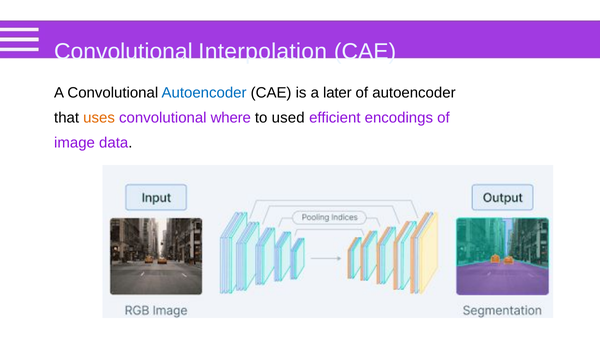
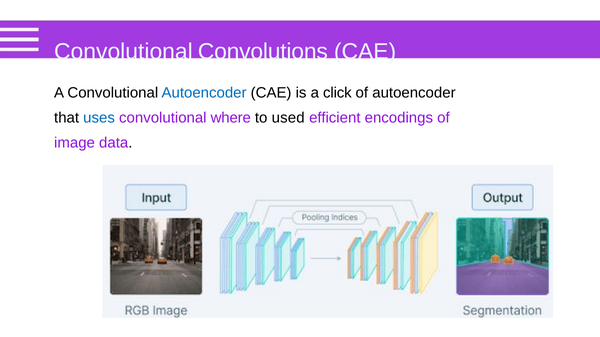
Interpolation: Interpolation -> Convolutions
later: later -> click
uses colour: orange -> blue
